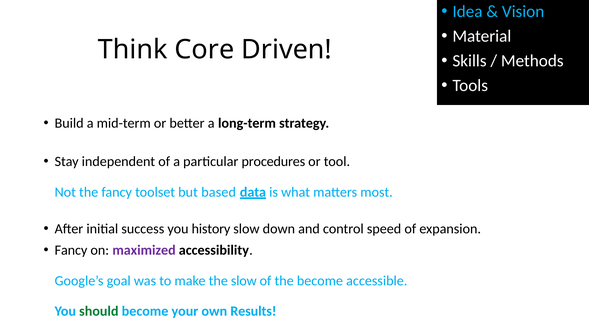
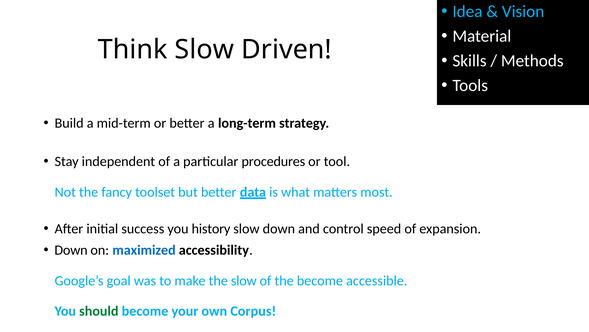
Think Core: Core -> Slow
but based: based -> better
Fancy at (71, 250): Fancy -> Down
maximized colour: purple -> blue
Results: Results -> Corpus
